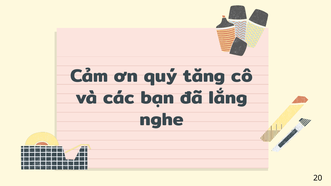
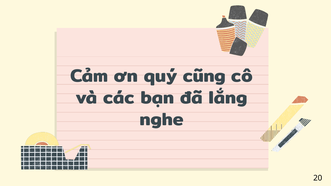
tăng: tăng -> cũng
